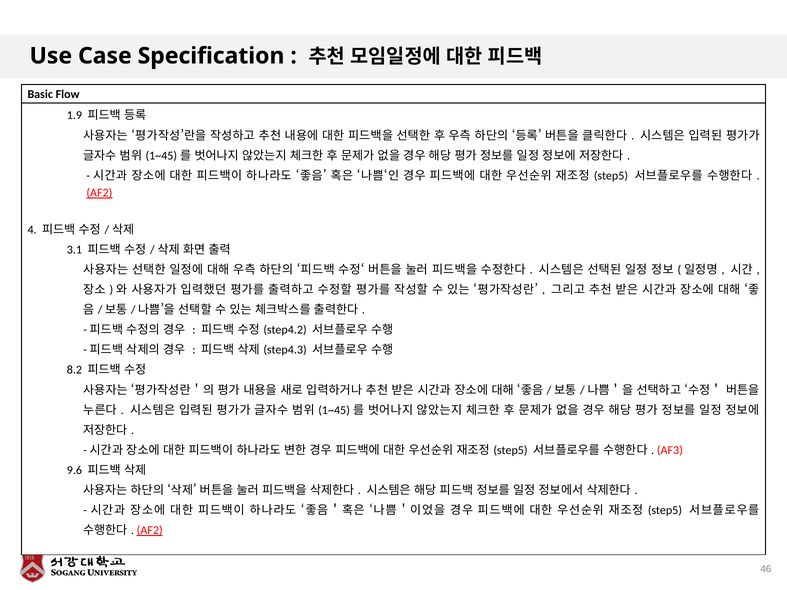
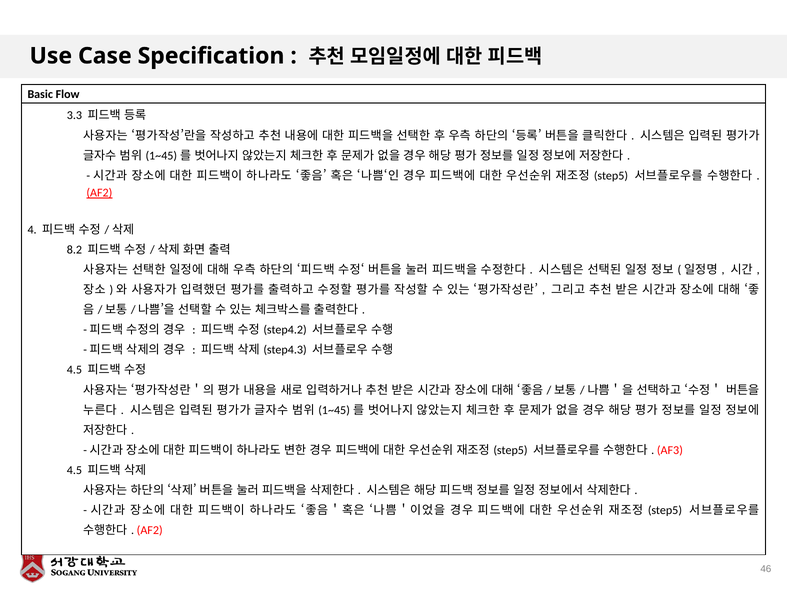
1.9: 1.9 -> 3.3
3.1: 3.1 -> 8.2
8.2 at (74, 370): 8.2 -> 4.5
9.6 at (74, 470): 9.6 -> 4.5
AF2 at (150, 531) underline: present -> none
